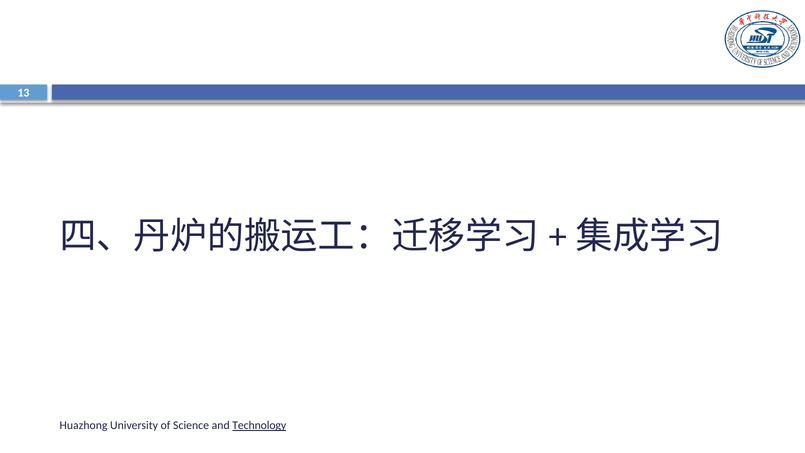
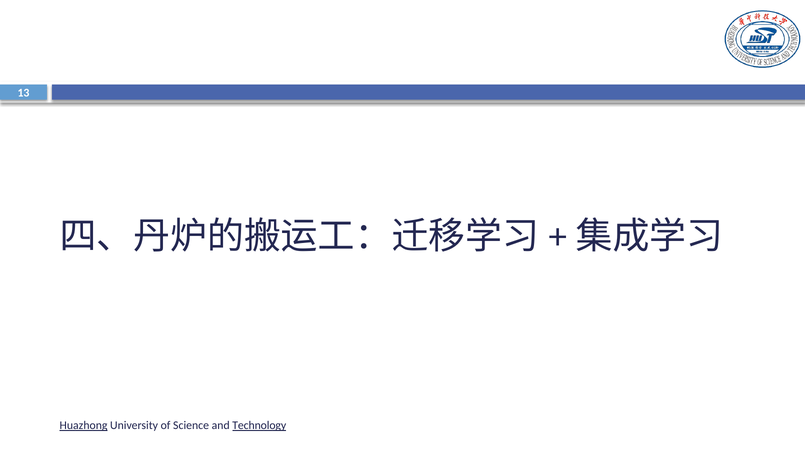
Huazhong underline: none -> present
